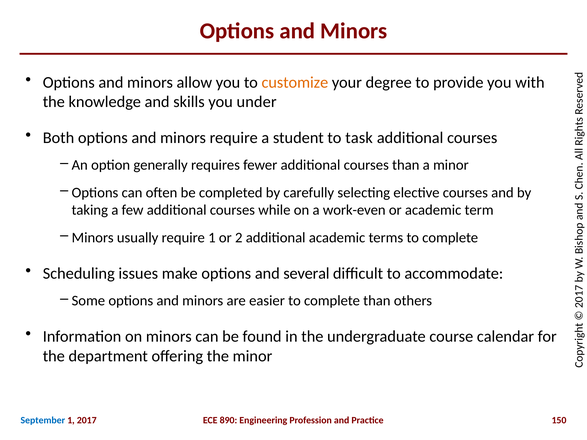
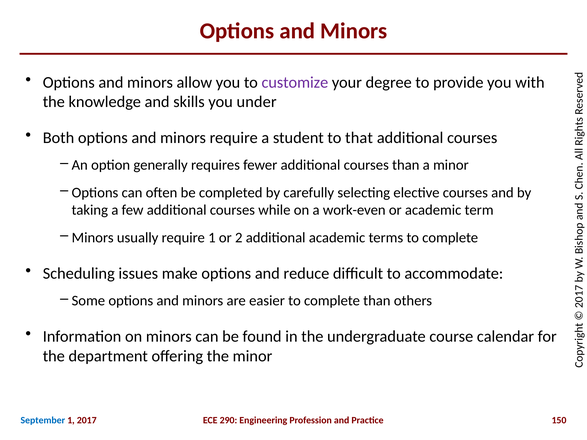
customize colour: orange -> purple
task: task -> that
several: several -> reduce
890: 890 -> 290
